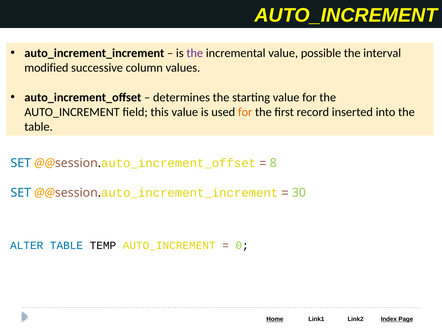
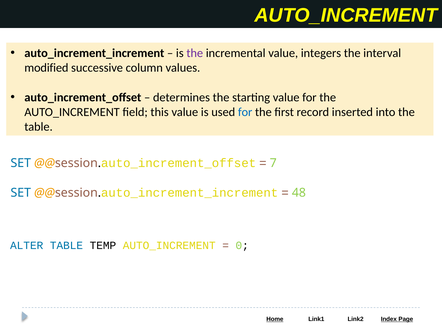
possible: possible -> integers
for at (245, 112) colour: orange -> blue
8: 8 -> 7
30: 30 -> 48
